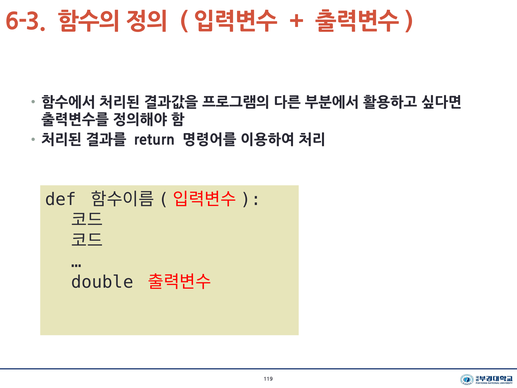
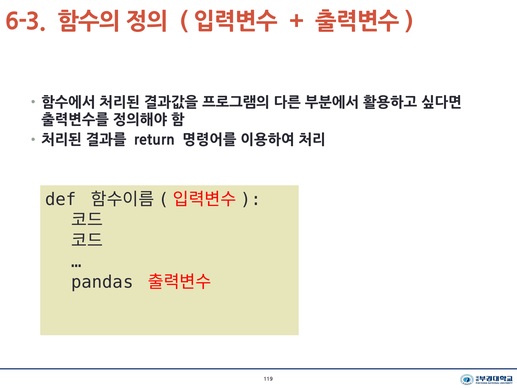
double: double -> pandas
